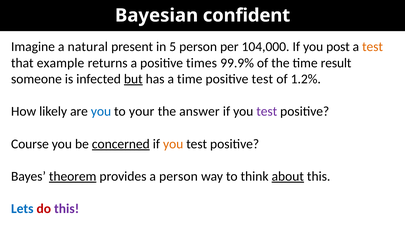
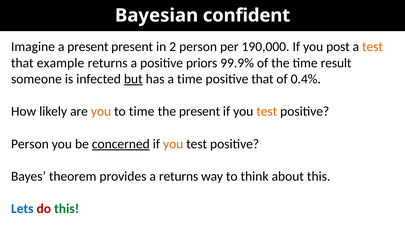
a natural: natural -> present
5: 5 -> 2
104,000: 104,000 -> 190,000
times: times -> priors
positive test: test -> that
1.2%: 1.2% -> 0.4%
you at (101, 111) colour: blue -> orange
to your: your -> time
the answer: answer -> present
test at (267, 111) colour: purple -> orange
Course at (30, 144): Course -> Person
theorem underline: present -> none
a person: person -> returns
about underline: present -> none
this at (67, 209) colour: purple -> green
